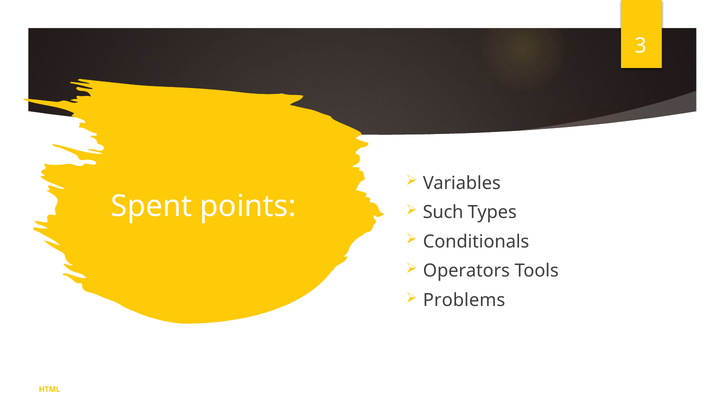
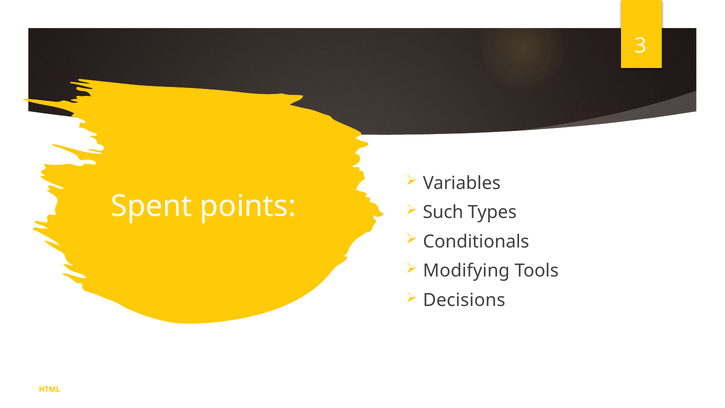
Operators: Operators -> Modifying
Problems: Problems -> Decisions
